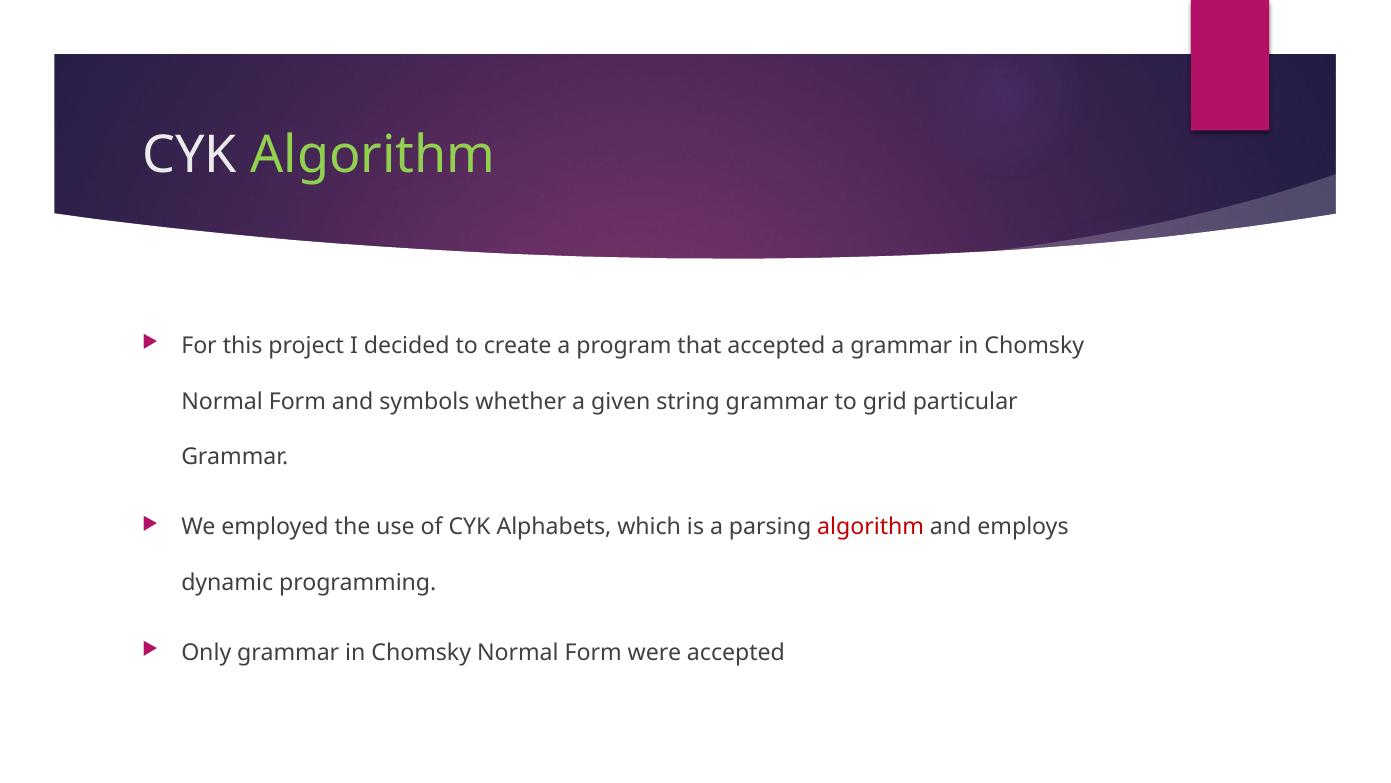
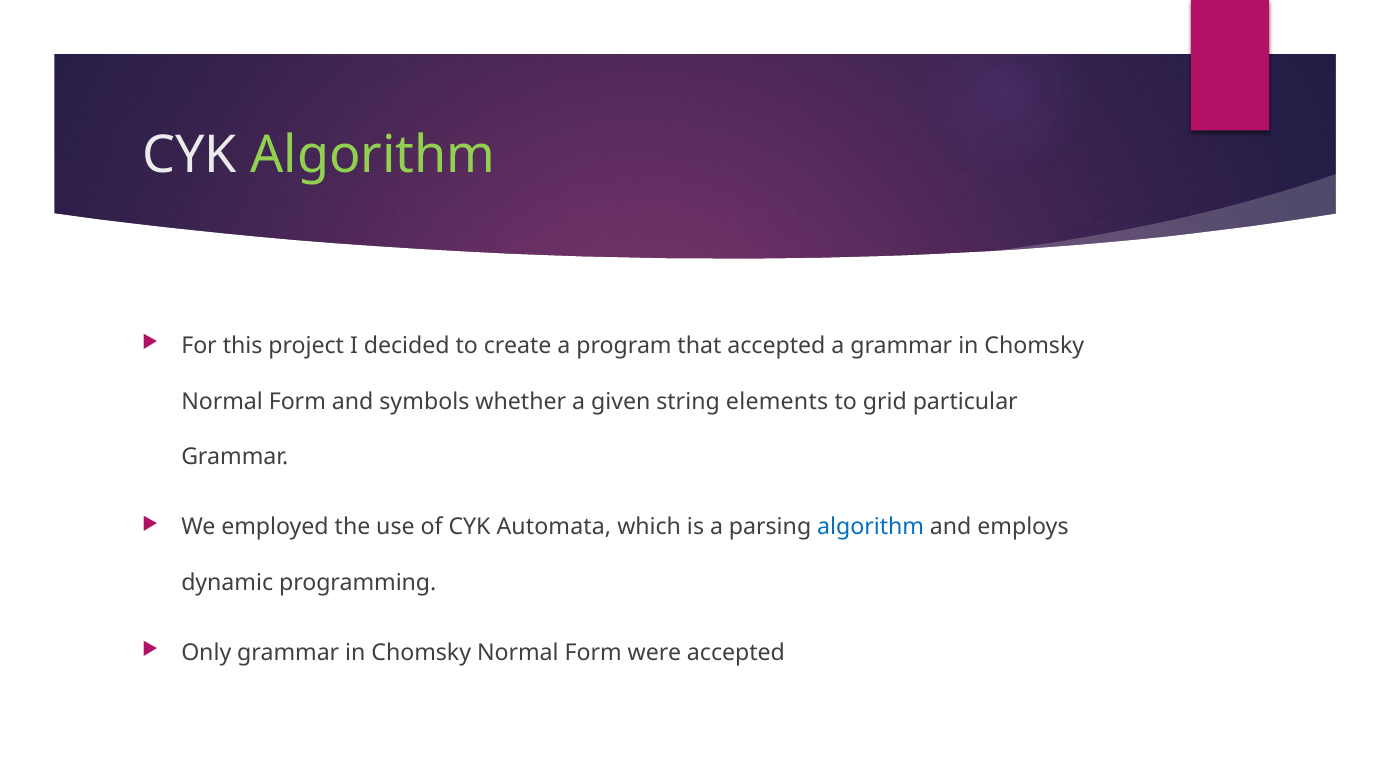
string grammar: grammar -> elements
Alphabets: Alphabets -> Automata
algorithm at (871, 527) colour: red -> blue
